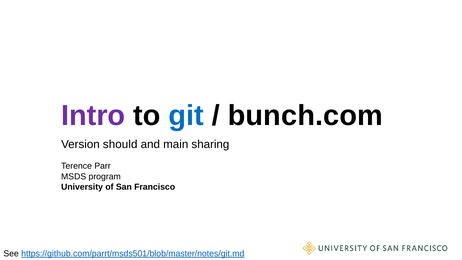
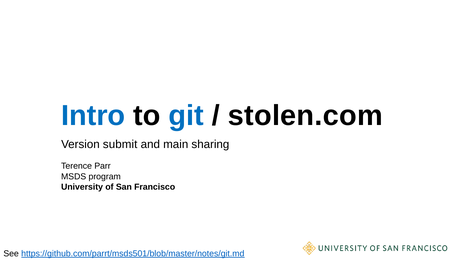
Intro colour: purple -> blue
bunch.com: bunch.com -> stolen.com
should: should -> submit
